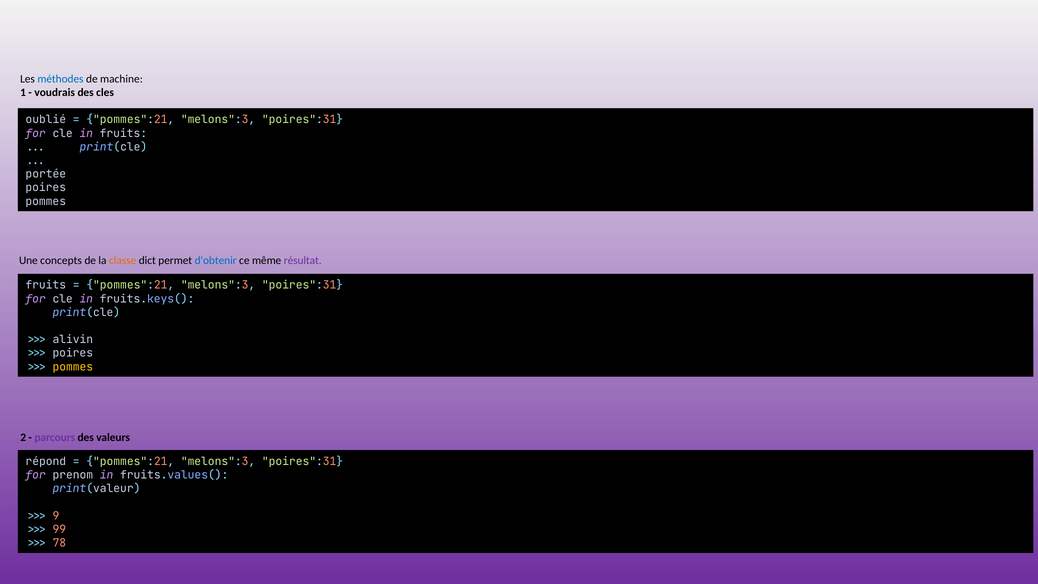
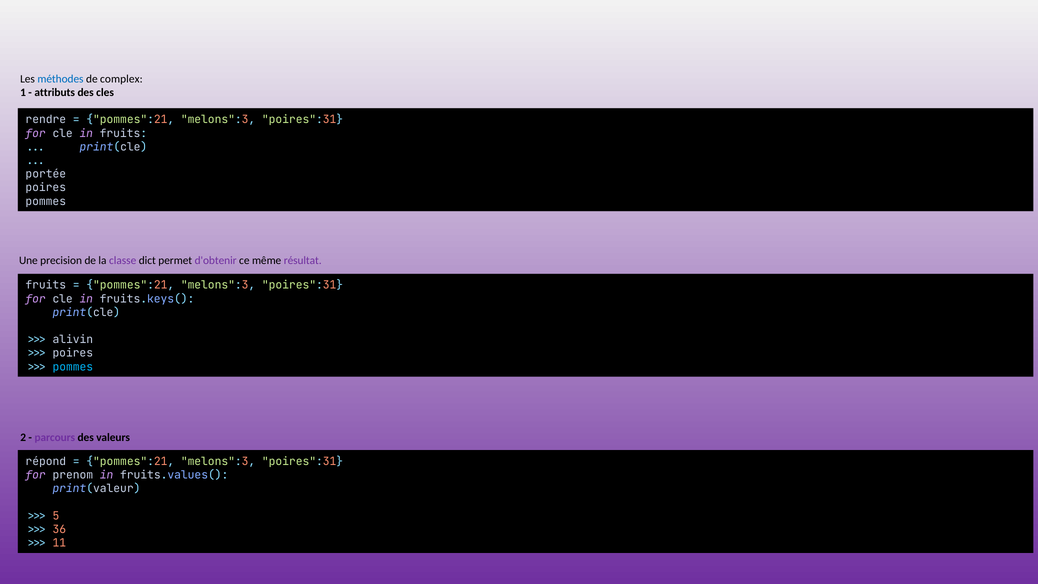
machine: machine -> complex
voudrais: voudrais -> attributs
oublié: oublié -> rendre
concepts: concepts -> precision
classe colour: orange -> purple
d'obtenir colour: blue -> purple
pommes at (73, 367) colour: yellow -> light blue
9: 9 -> 5
99: 99 -> 36
78: 78 -> 11
